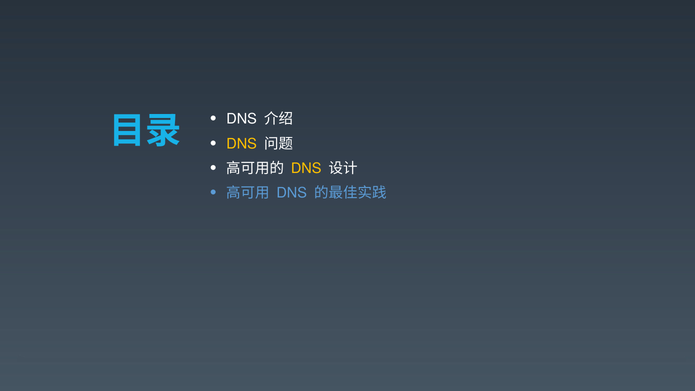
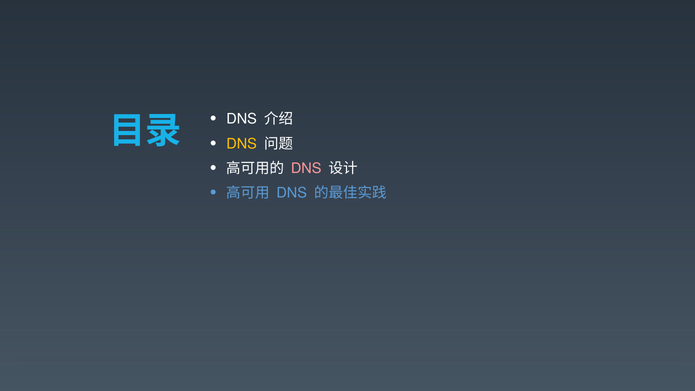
DNS at (306, 168) colour: yellow -> pink
